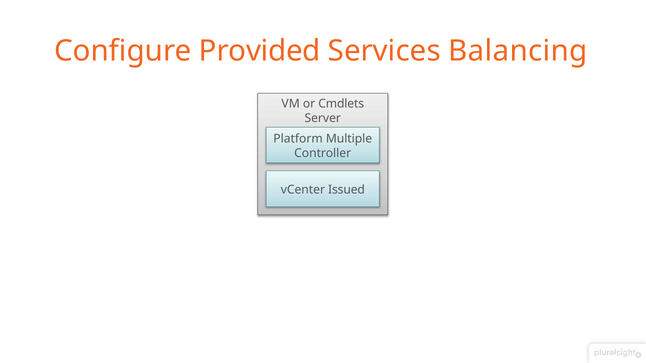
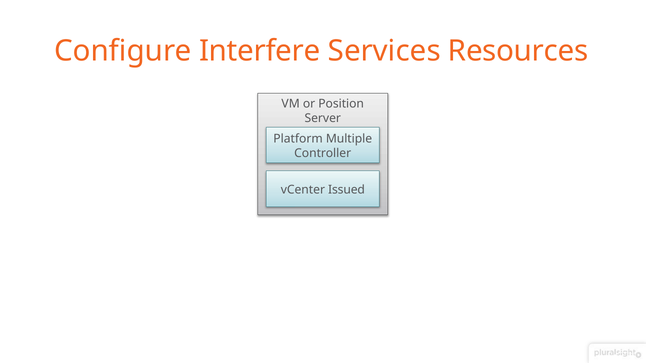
Provided: Provided -> Interfere
Balancing: Balancing -> Resources
Cmdlets: Cmdlets -> Position
